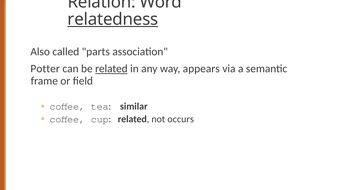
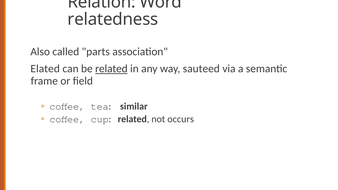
relatedness underline: present -> none
Potter: Potter -> Elated
appears: appears -> sauteed
